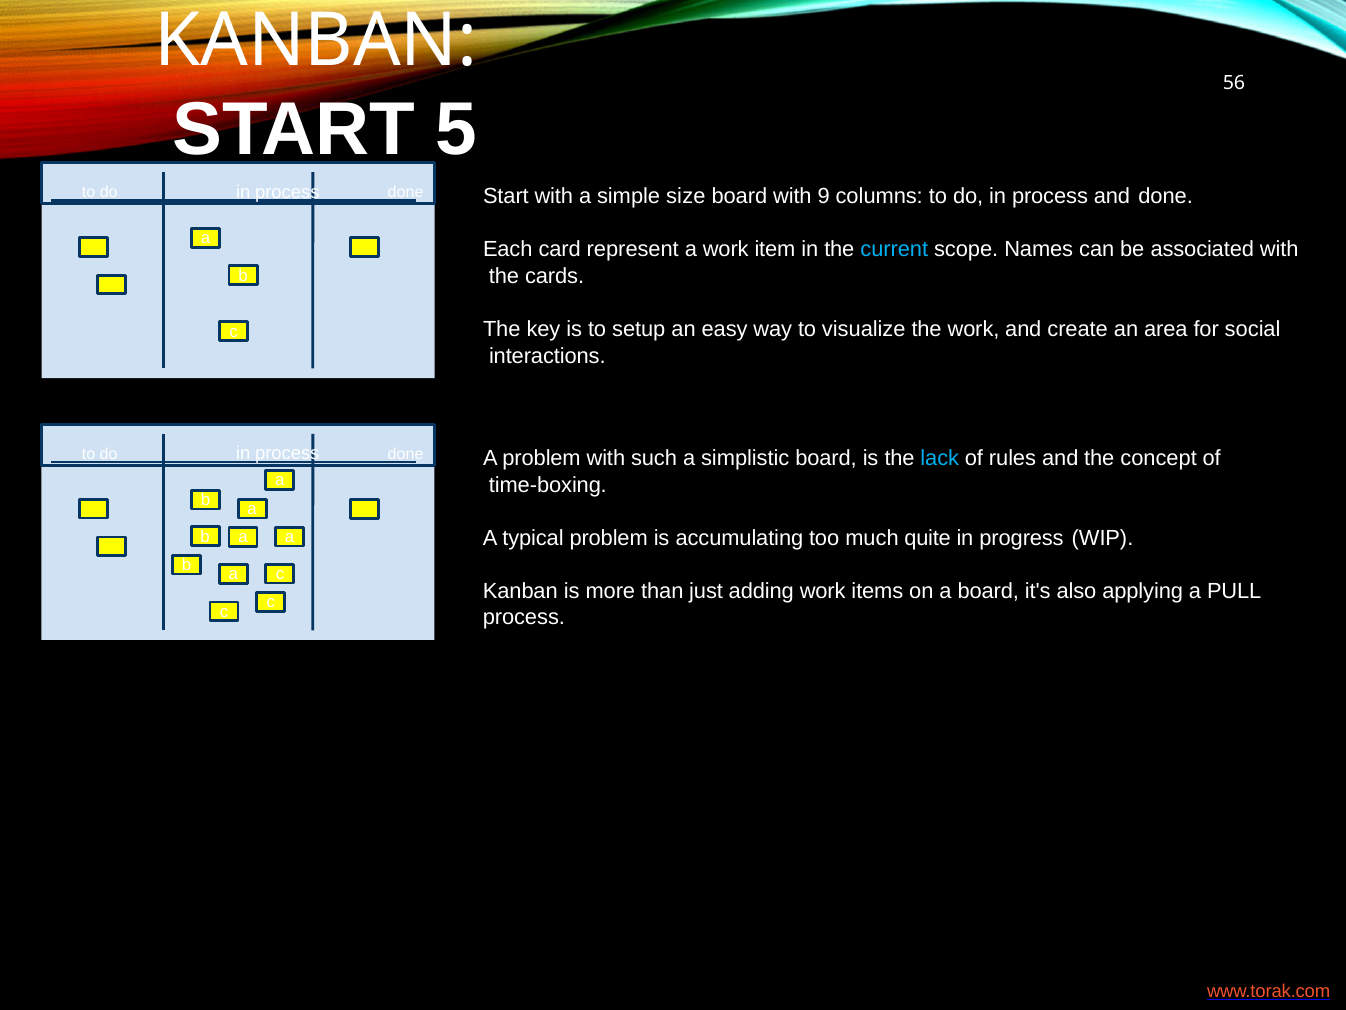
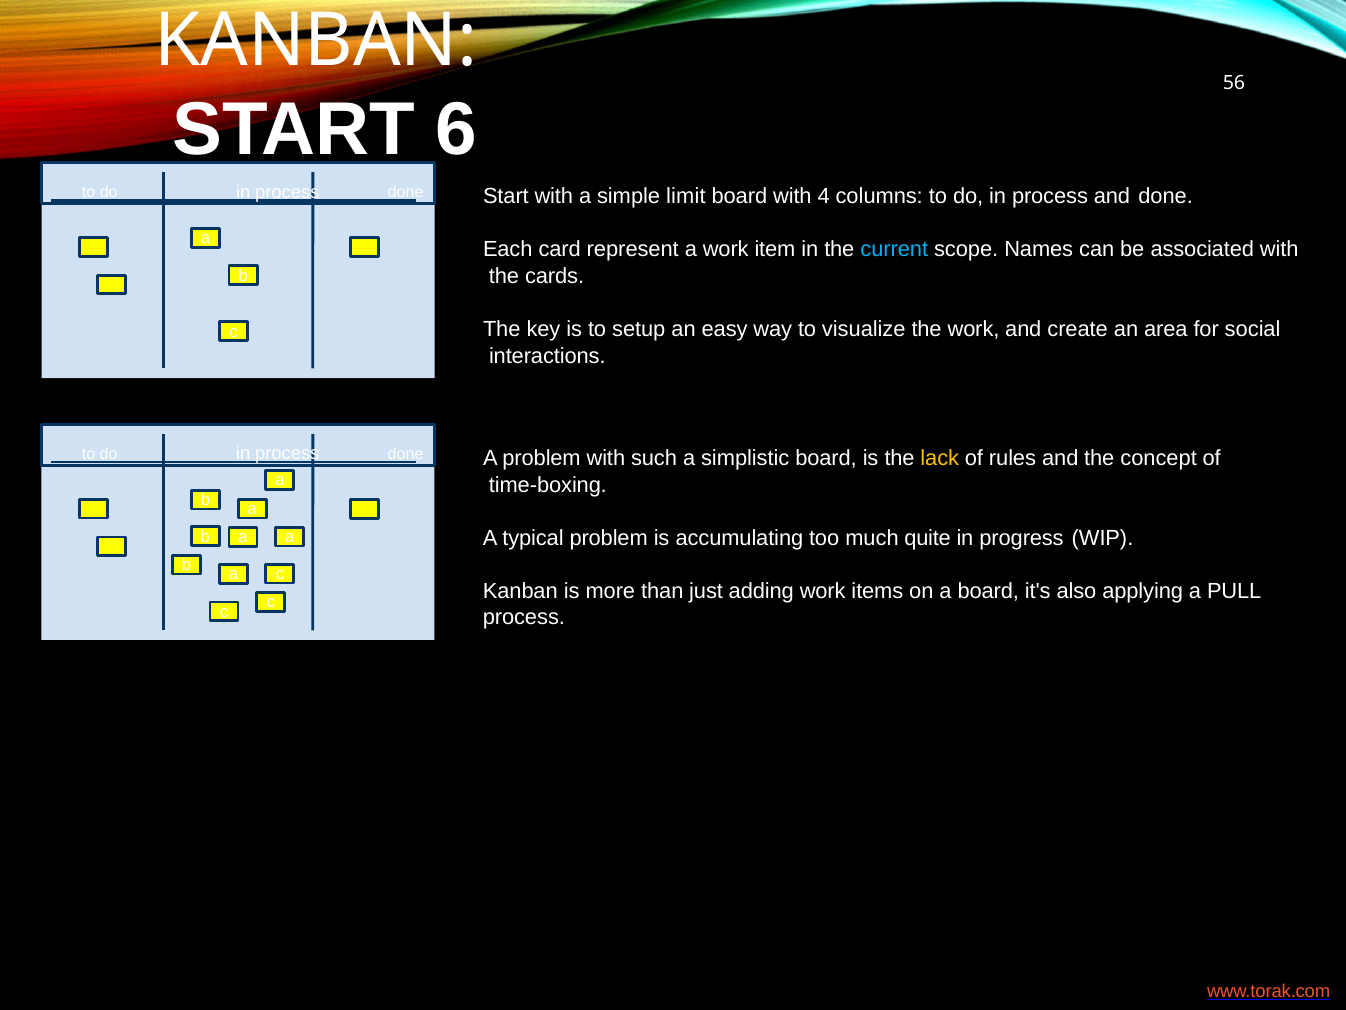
5: 5 -> 6
size: size -> limit
9: 9 -> 4
lack colour: light blue -> yellow
